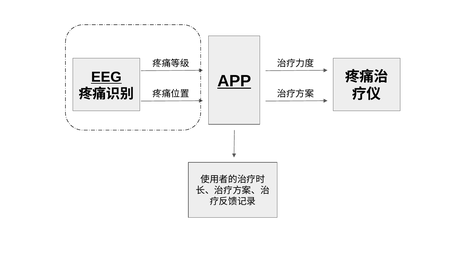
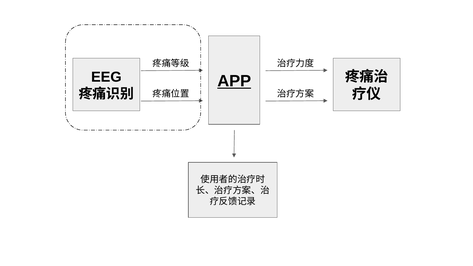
EEG underline: present -> none
